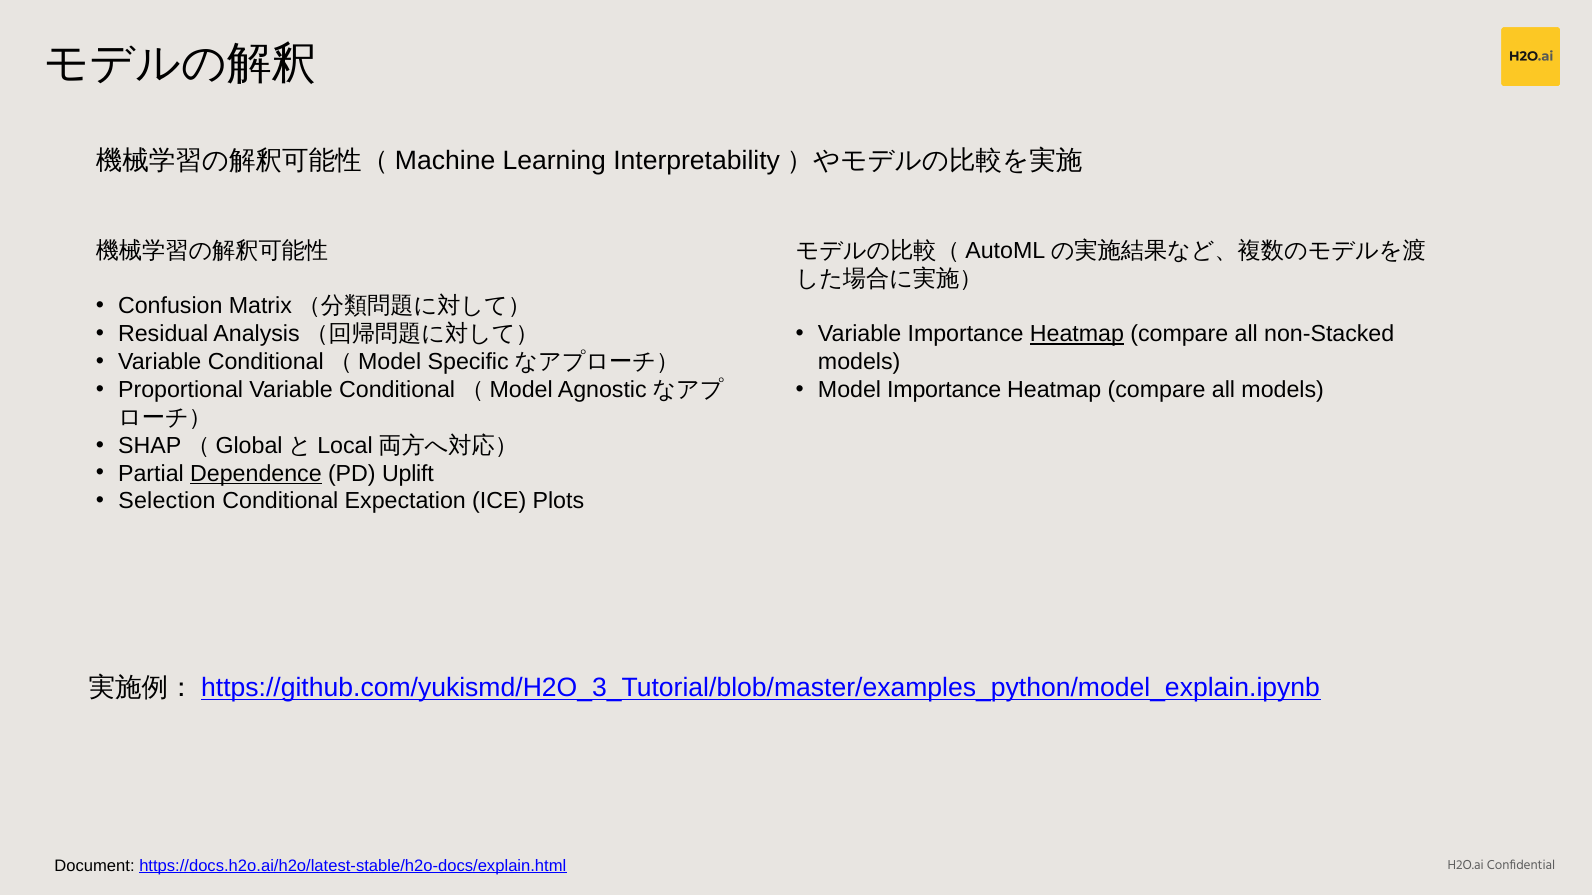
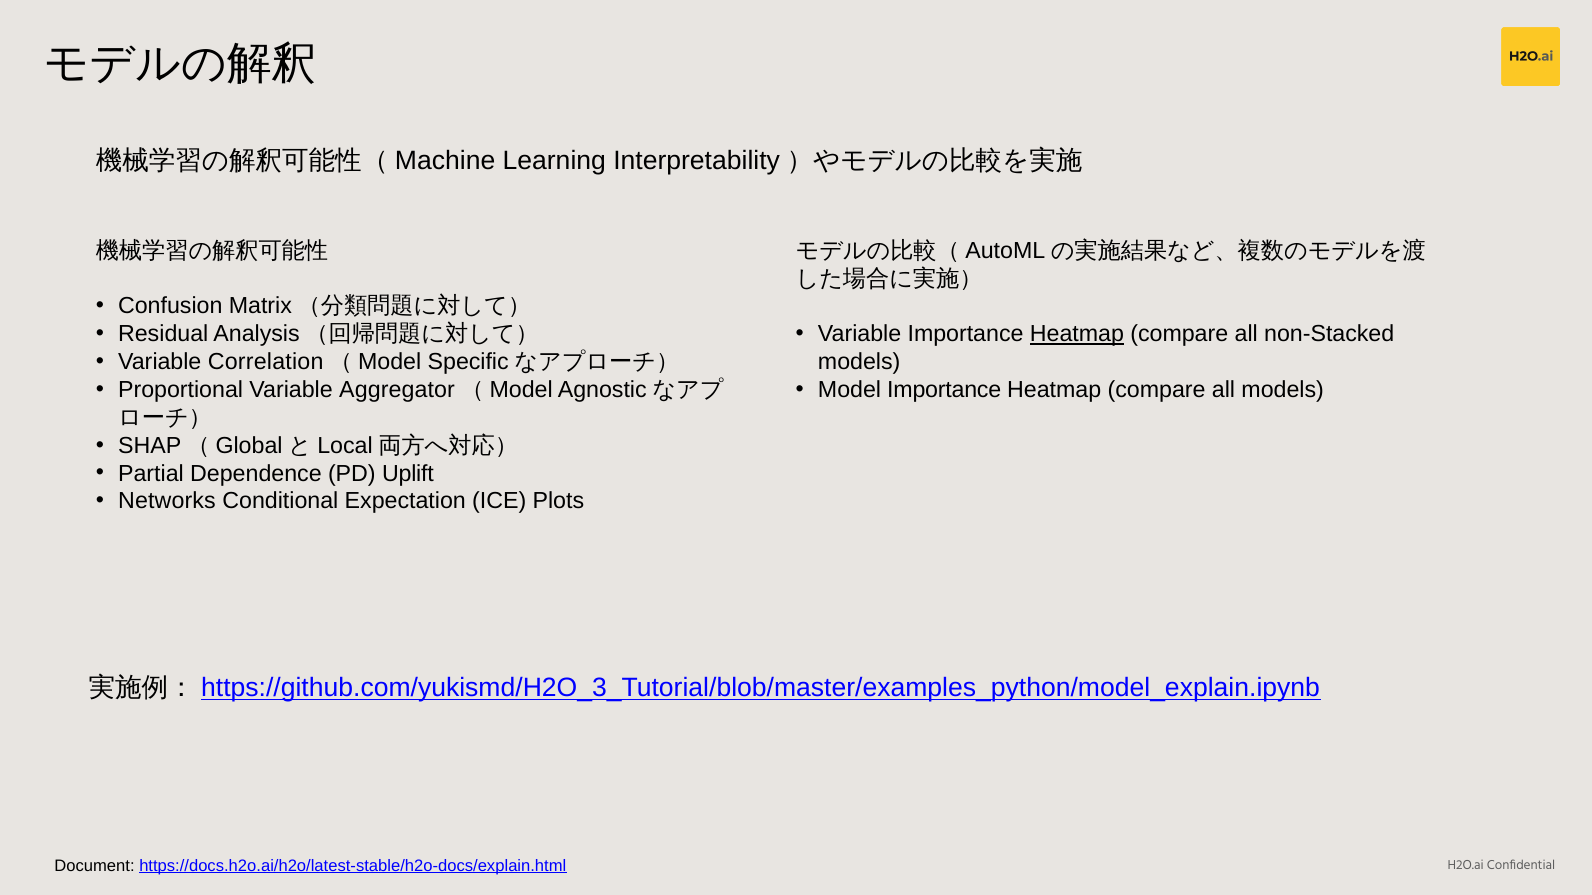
Conditional at (266, 362): Conditional -> Correlation
Conditional at (397, 390): Conditional -> Aggregator
Dependence underline: present -> none
Selection: Selection -> Networks
